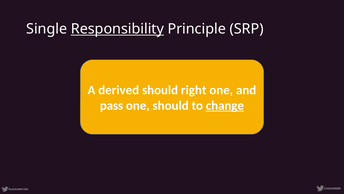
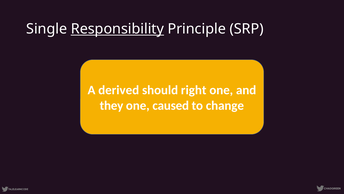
pass: pass -> they
one should: should -> caused
change underline: present -> none
